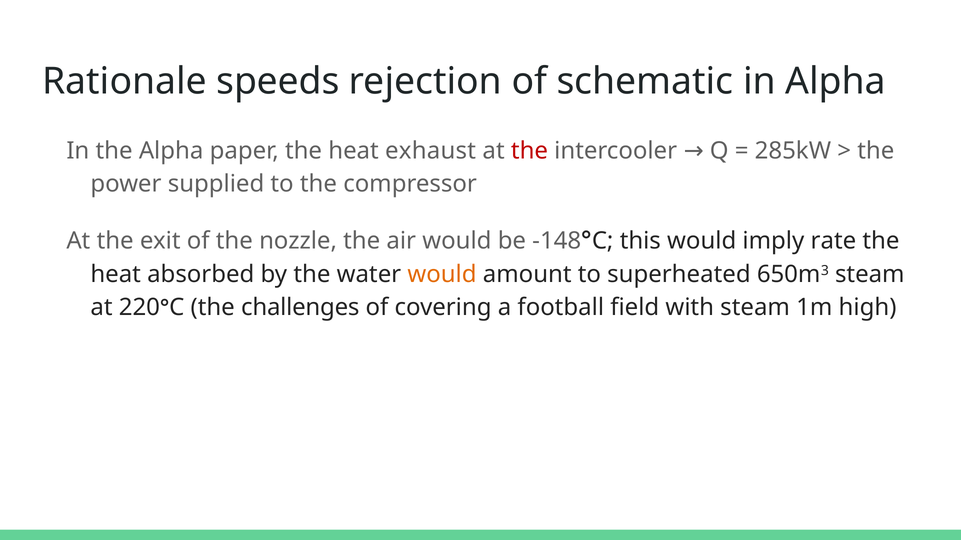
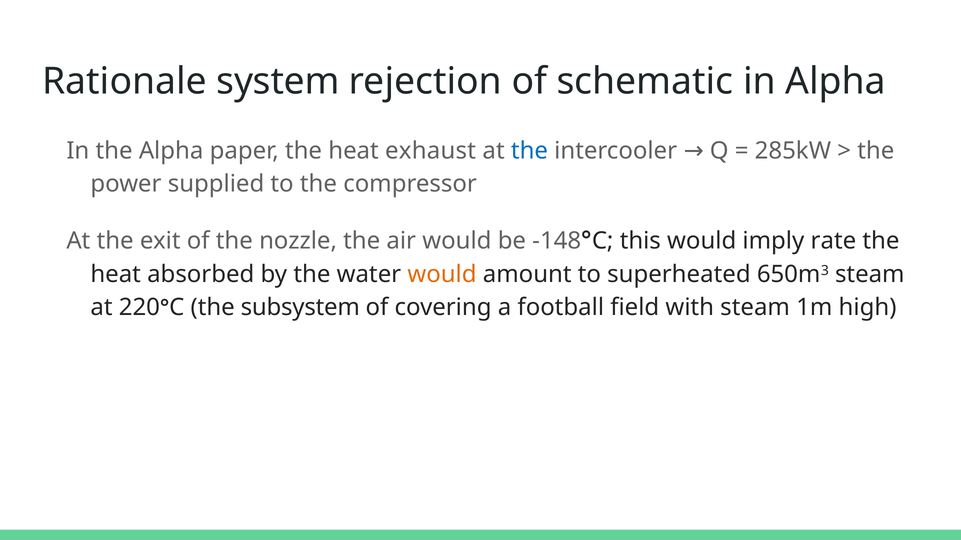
speeds: speeds -> system
the at (529, 151) colour: red -> blue
challenges: challenges -> subsystem
